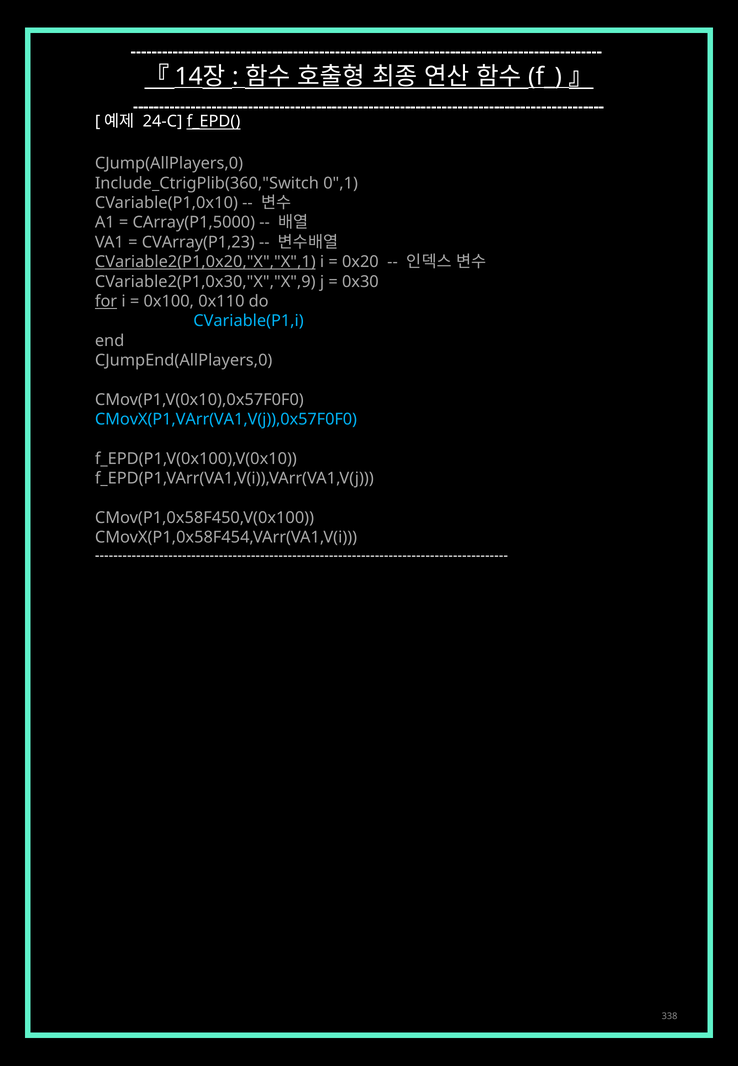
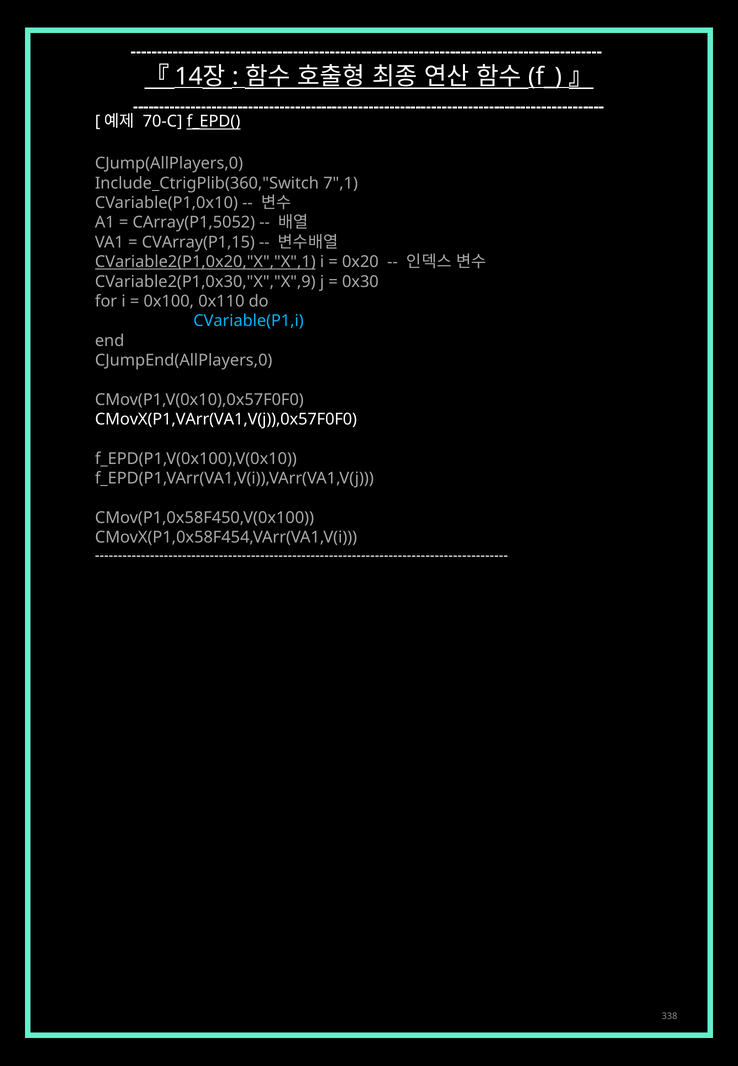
24-C: 24-C -> 70-C
0",1: 0",1 -> 7",1
CArray(P1,5000: CArray(P1,5000 -> CArray(P1,5052
CVArray(P1,23: CVArray(P1,23 -> CVArray(P1,15
for underline: present -> none
CMovX(P1,VArr(VA1,V(j)),0x57F0F0 colour: light blue -> white
